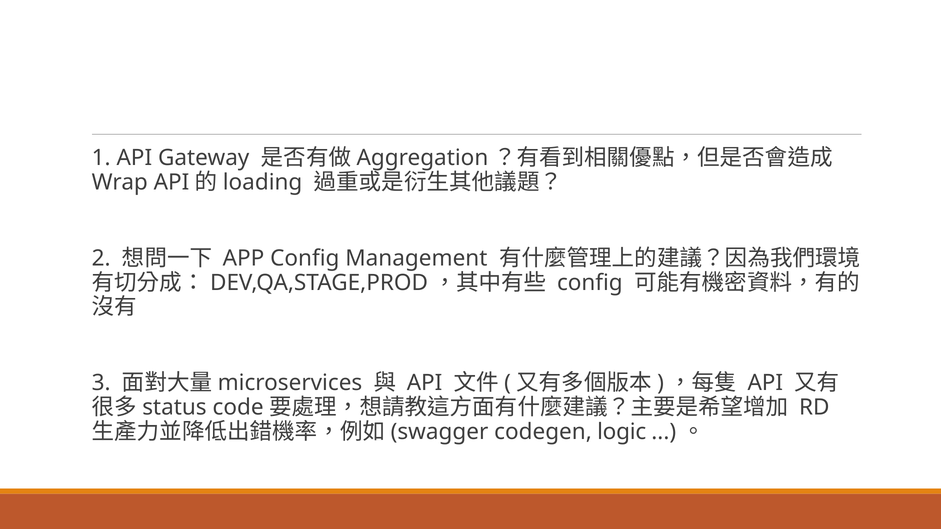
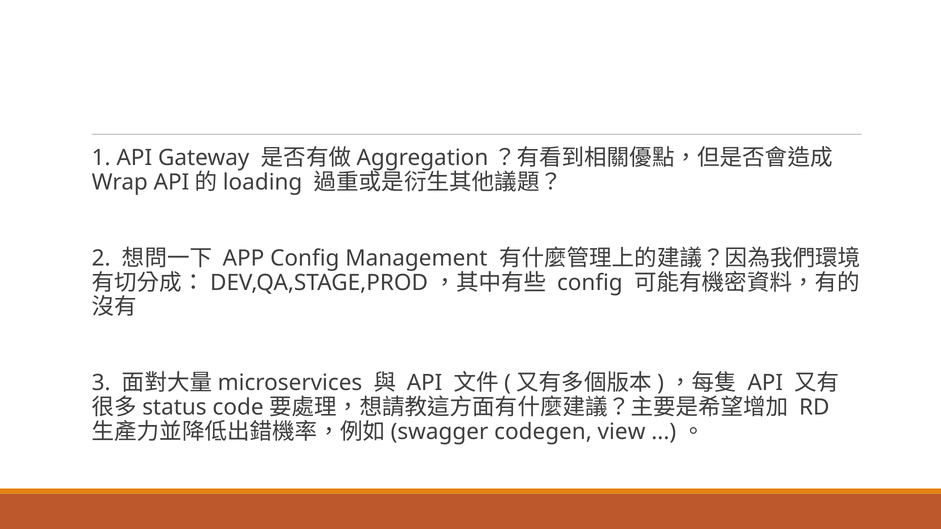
logic: logic -> view
